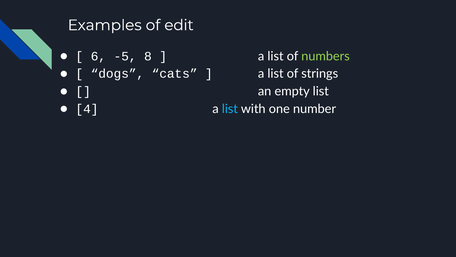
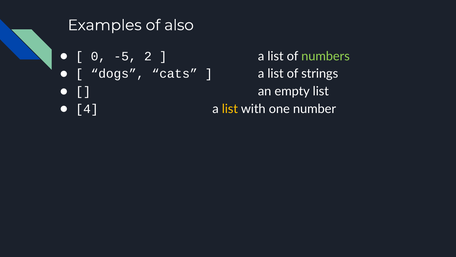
edit: edit -> also
6: 6 -> 0
8: 8 -> 2
list at (230, 109) colour: light blue -> yellow
